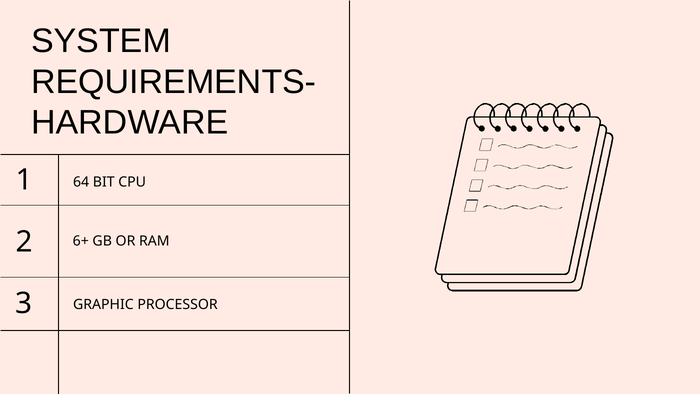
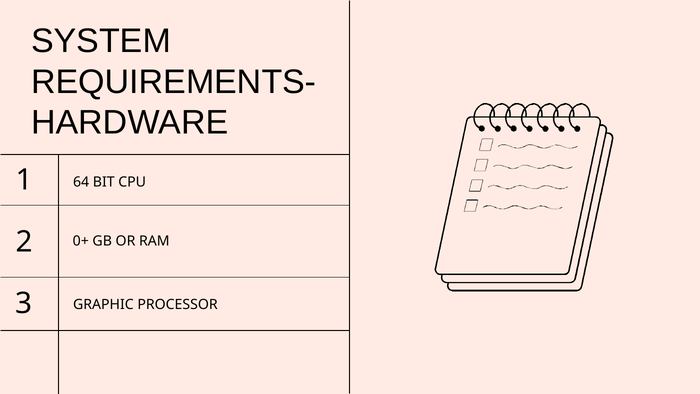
6+: 6+ -> 0+
